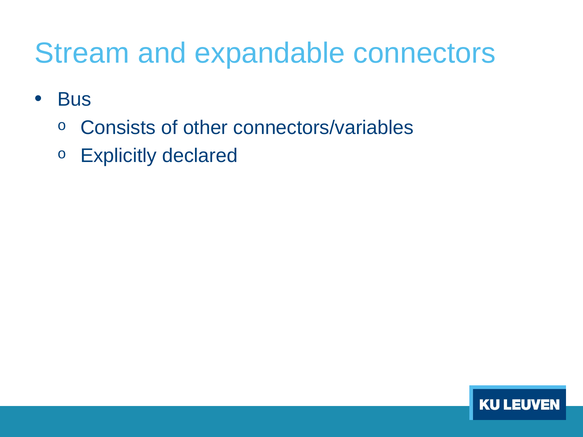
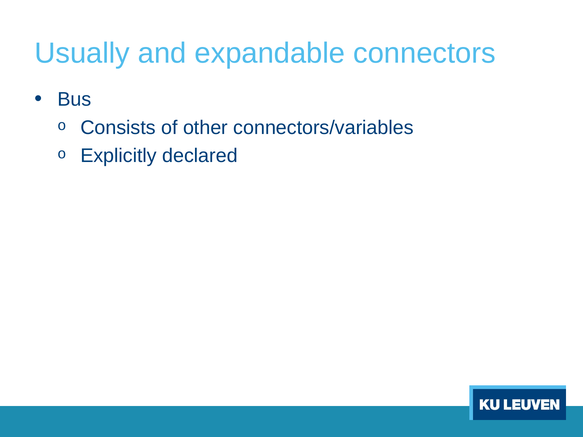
Stream: Stream -> Usually
